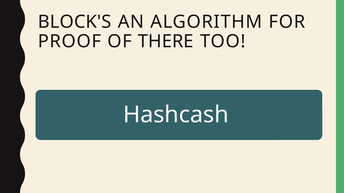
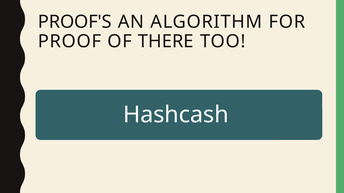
BLOCK'S: BLOCK'S -> PROOF'S
